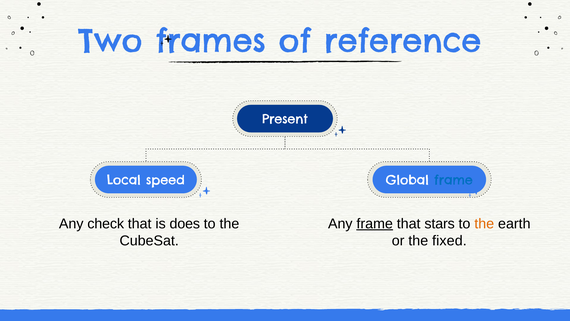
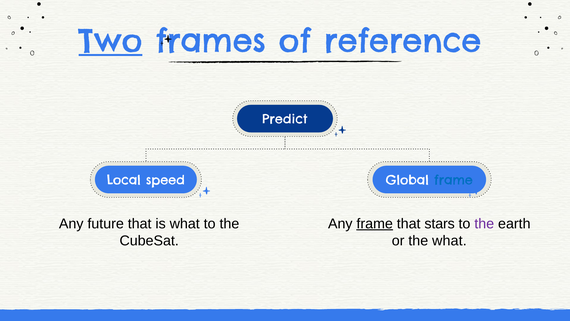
Two underline: none -> present
Present: Present -> Predict
check: check -> future
is does: does -> what
the at (484, 223) colour: orange -> purple
the fixed: fixed -> what
